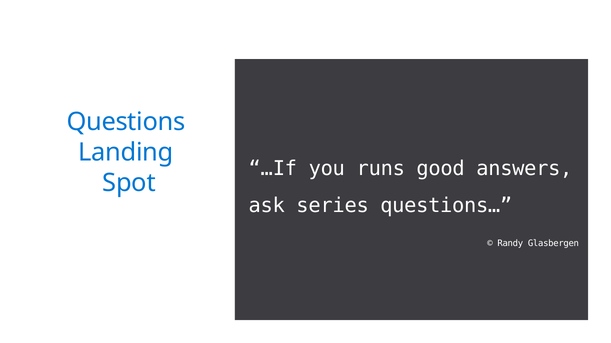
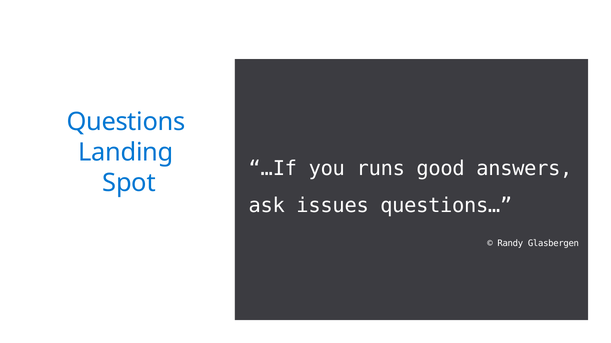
series: series -> issues
